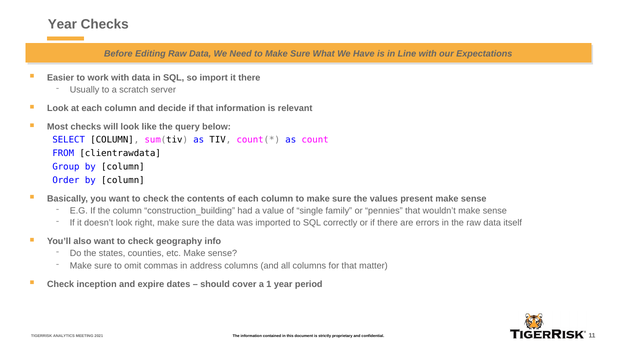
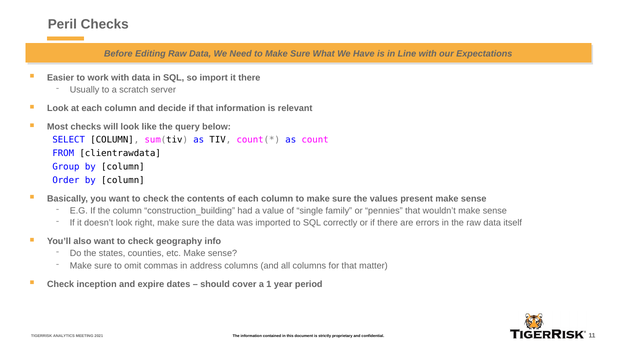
Year at (62, 24): Year -> Peril
